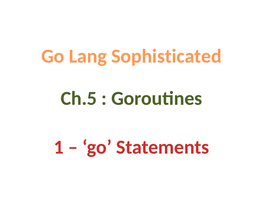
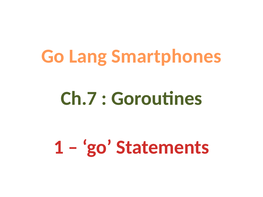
Sophisticated: Sophisticated -> Smartphones
Ch.5: Ch.5 -> Ch.7
